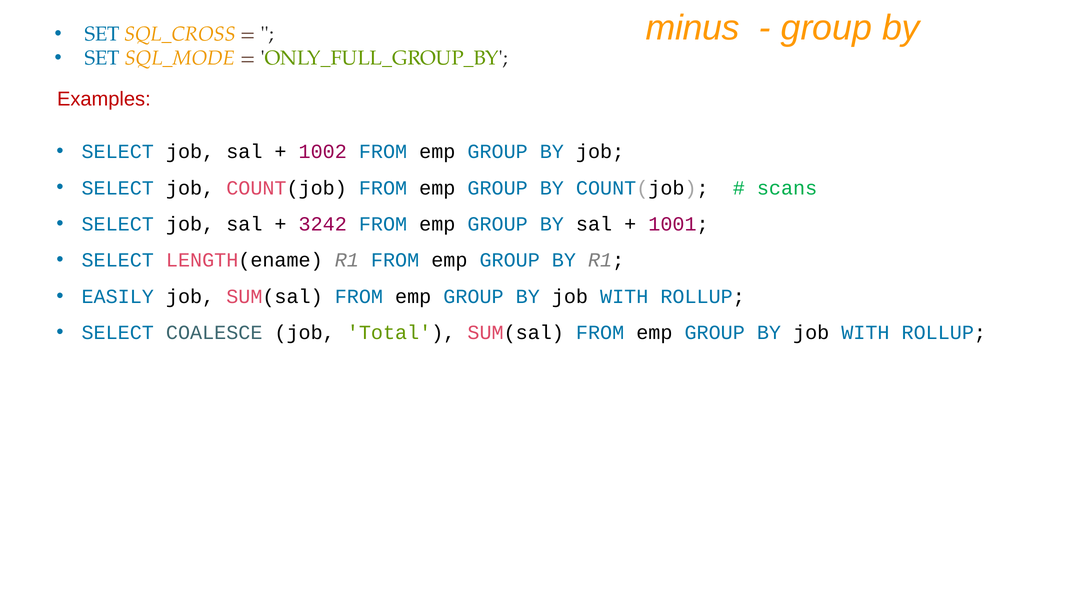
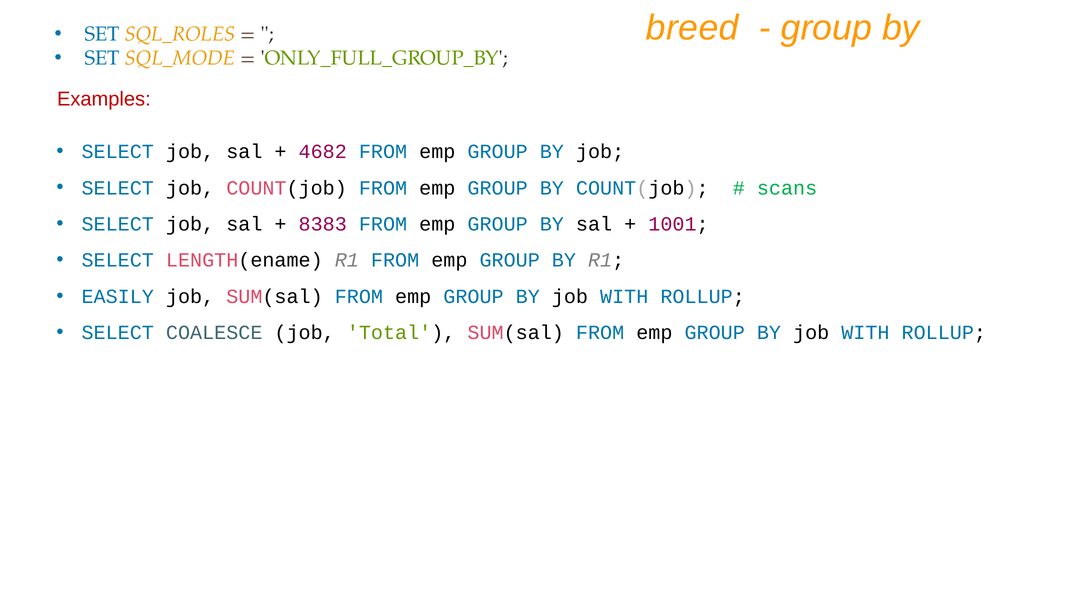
minus: minus -> breed
SQL_CROSS: SQL_CROSS -> SQL_ROLES
1002: 1002 -> 4682
3242: 3242 -> 8383
